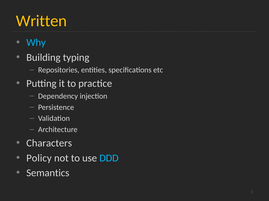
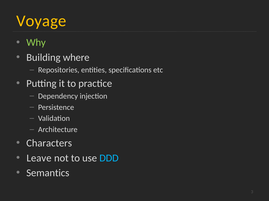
Written: Written -> Voyage
Why colour: light blue -> light green
typing: typing -> where
Policy: Policy -> Leave
